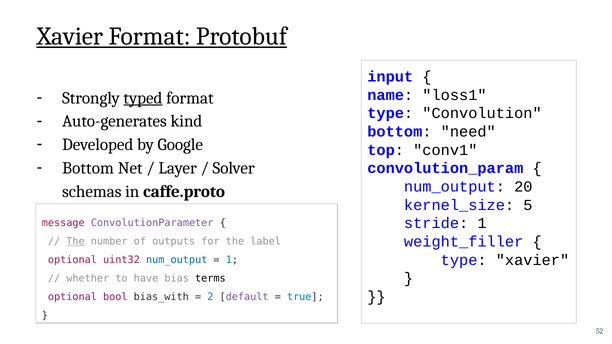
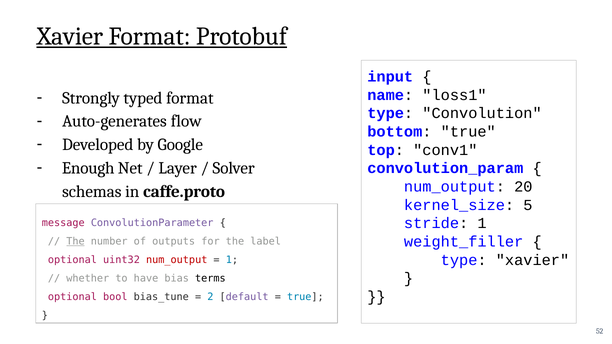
typed underline: present -> none
kind: kind -> flow
bottom need: need -> true
Bottom at (88, 168): Bottom -> Enough
num_output at (177, 260) colour: blue -> red
bias_with: bias_with -> bias_tune
